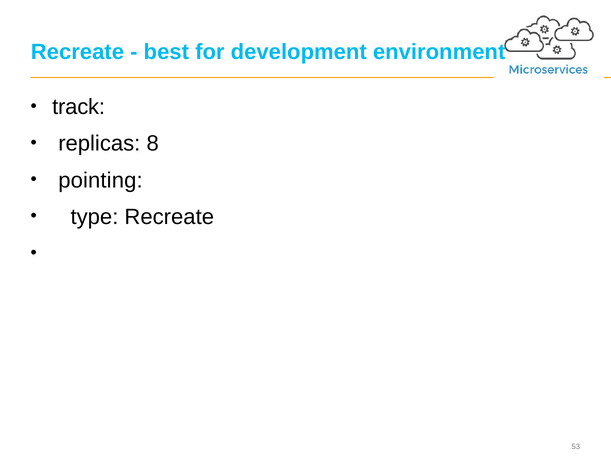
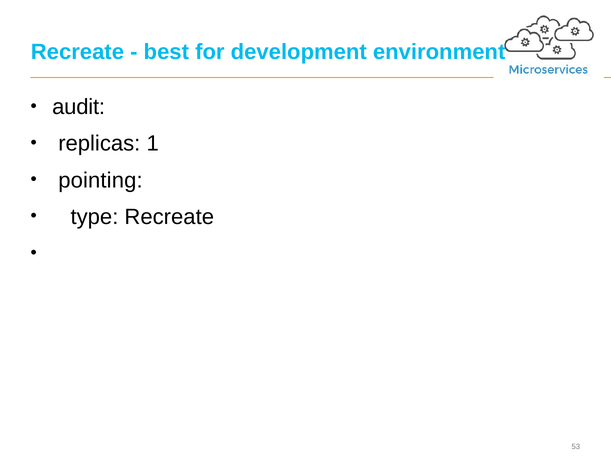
track: track -> audit
8: 8 -> 1
